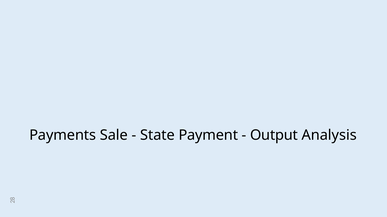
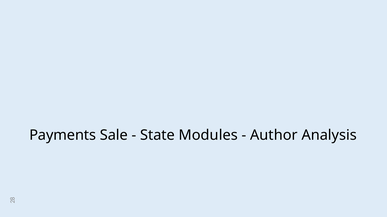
Payment: Payment -> Modules
Output: Output -> Author
